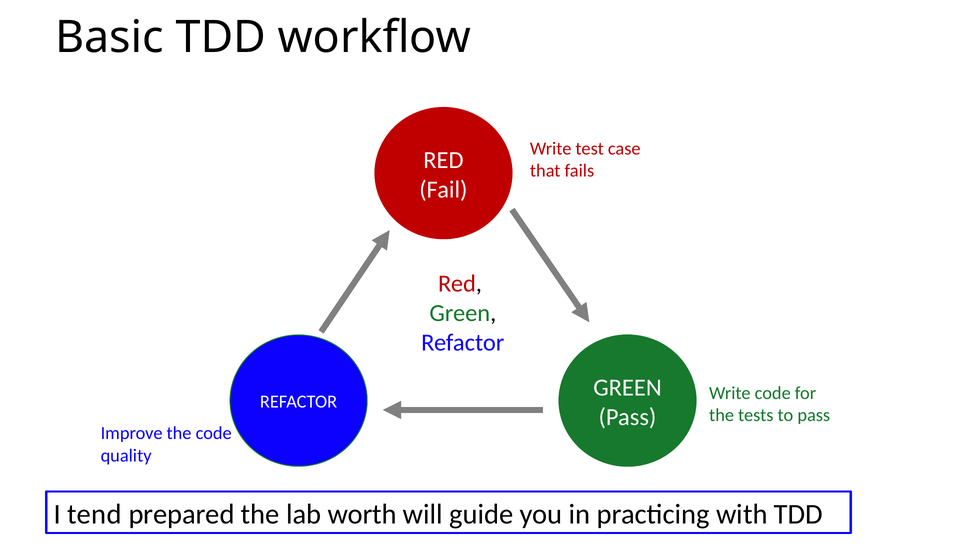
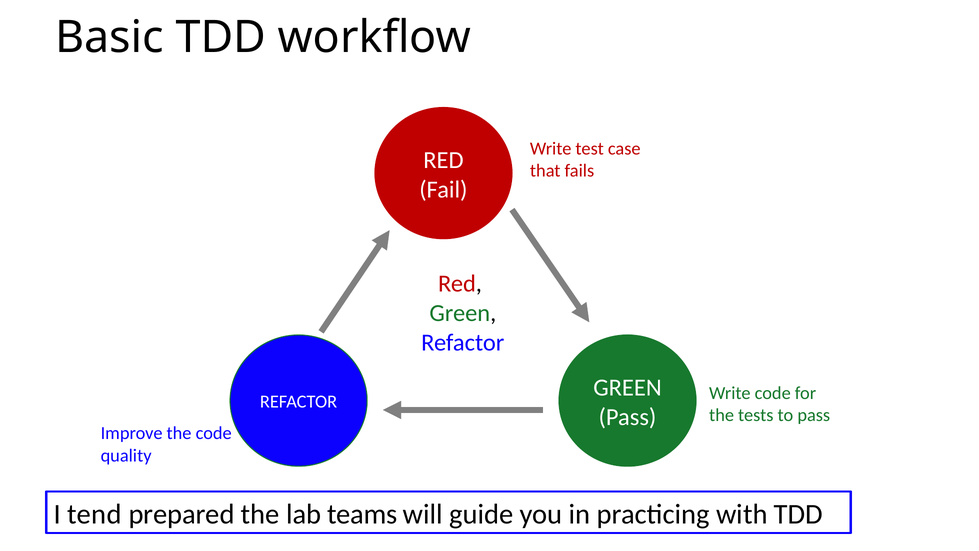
worth: worth -> teams
